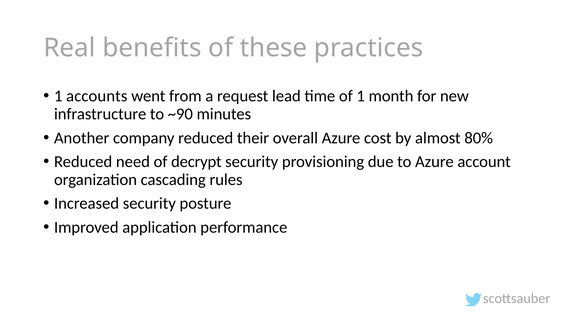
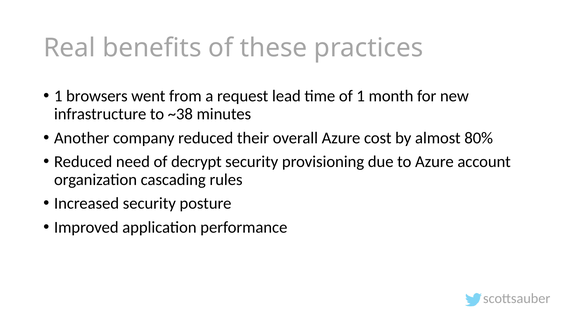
accounts: accounts -> browsers
~90: ~90 -> ~38
